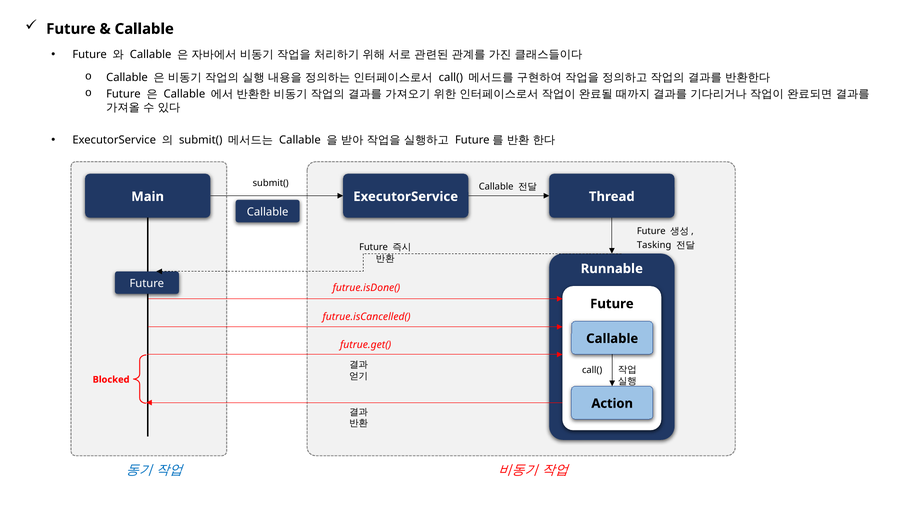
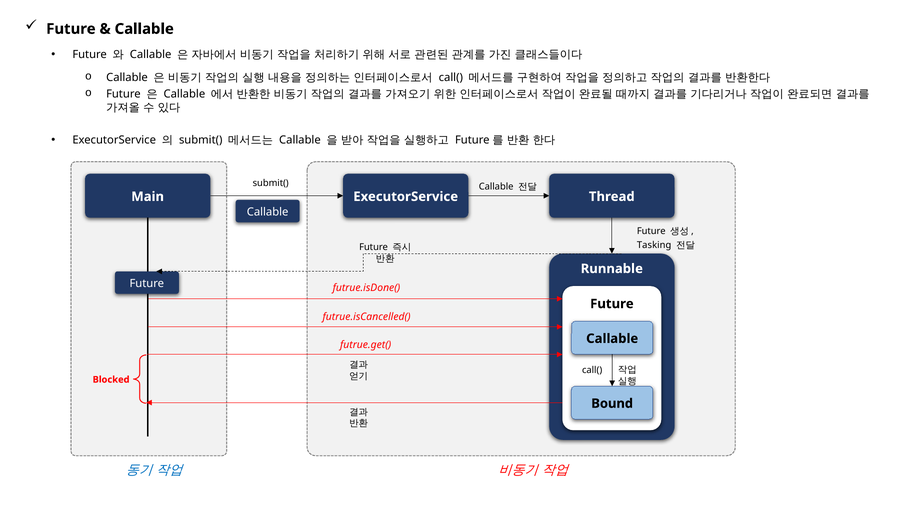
Action: Action -> Bound
